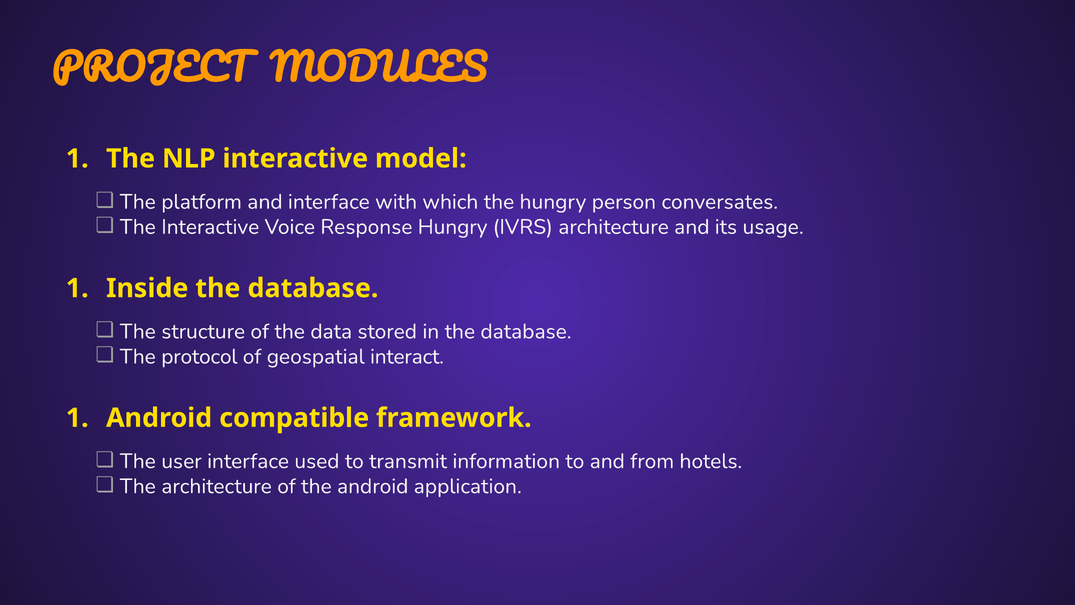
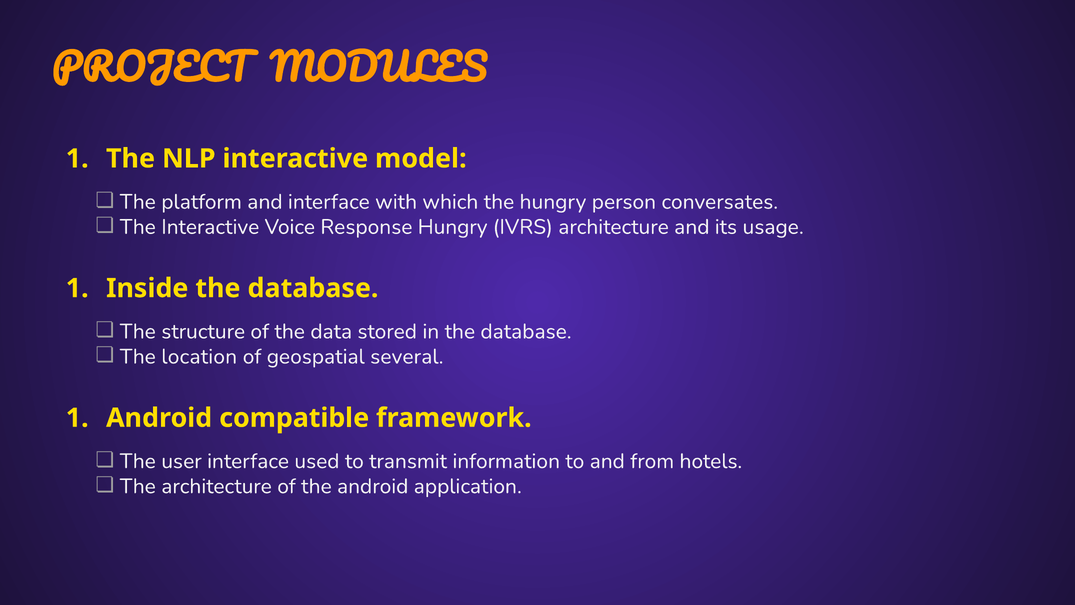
protocol: protocol -> location
interact: interact -> several
